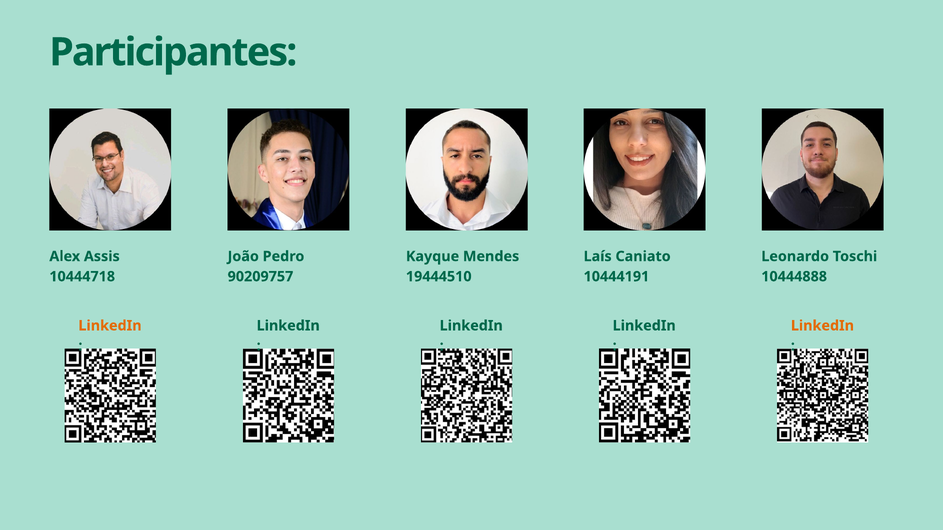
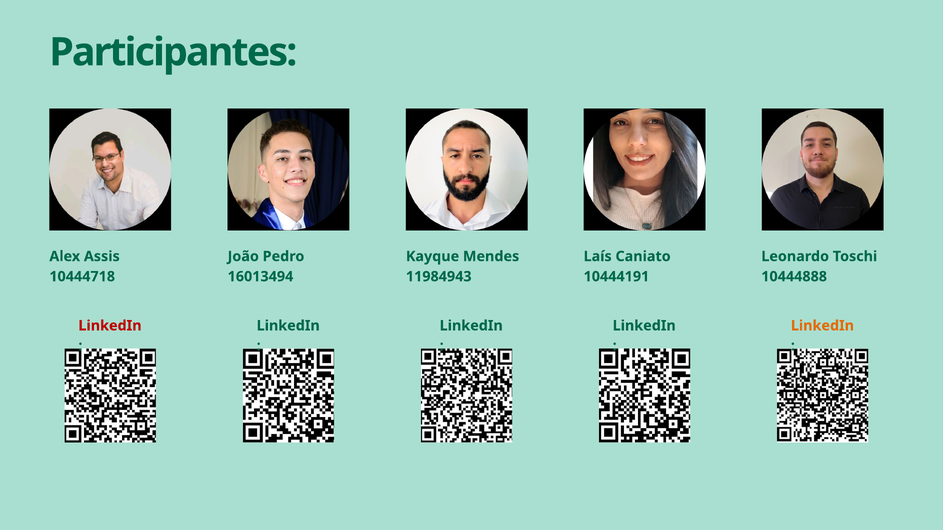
90209757: 90209757 -> 16013494
19444510: 19444510 -> 11984943
LinkedIn at (110, 326) colour: orange -> red
